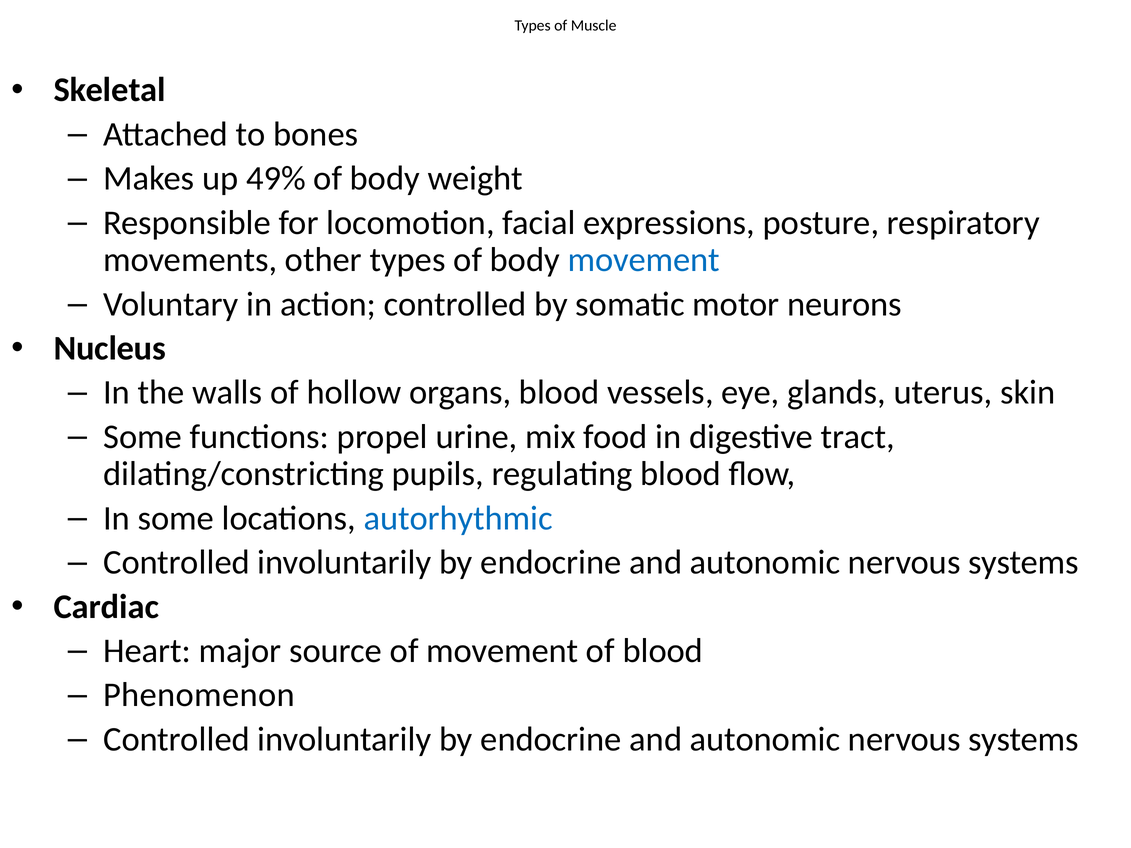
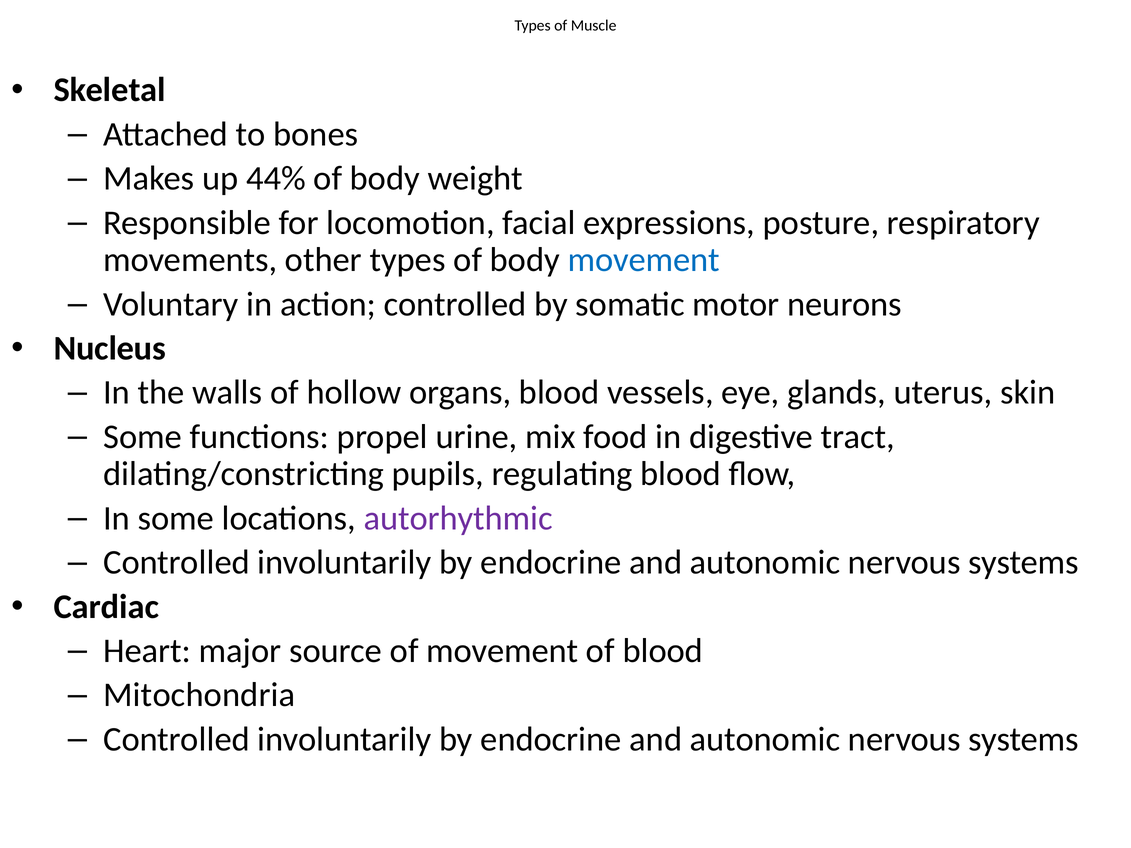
49%: 49% -> 44%
autorhythmic colour: blue -> purple
Phenomenon: Phenomenon -> Mitochondria
